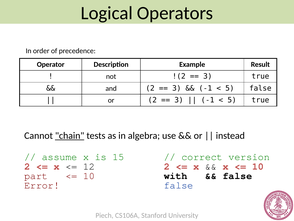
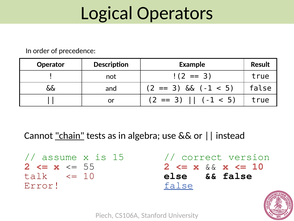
12: 12 -> 55
part: part -> talk
with: with -> else
false at (179, 185) underline: none -> present
